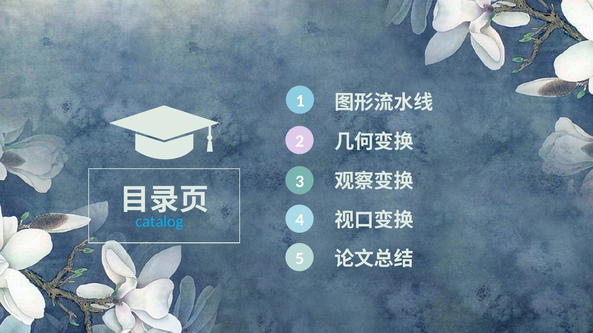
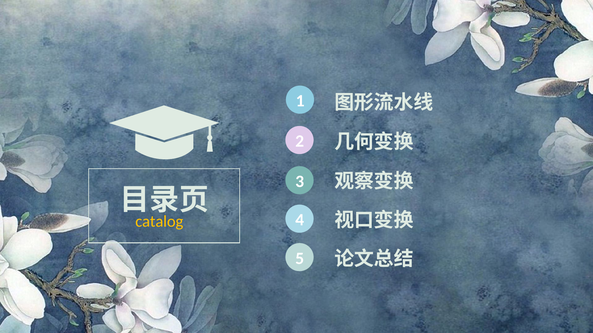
catalog colour: light blue -> yellow
